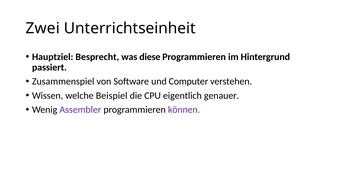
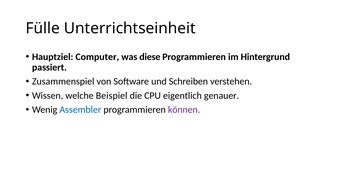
Zwei: Zwei -> Fülle
Besprecht: Besprecht -> Computer
Computer: Computer -> Schreiben
Assembler colour: purple -> blue
